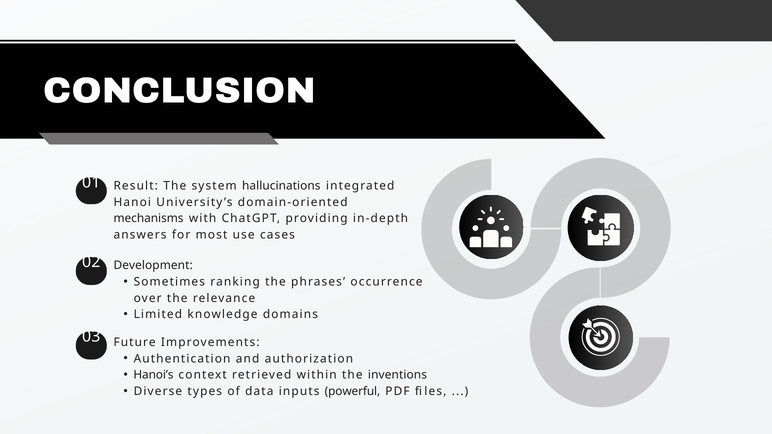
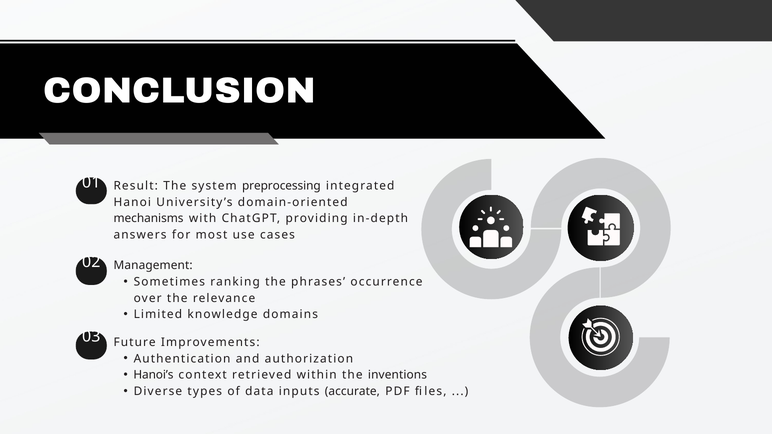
hallucinations: hallucinations -> preprocessing
Development: Development -> Management
powerful: powerful -> accurate
